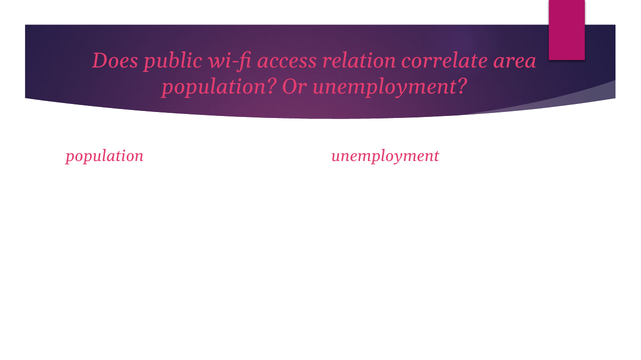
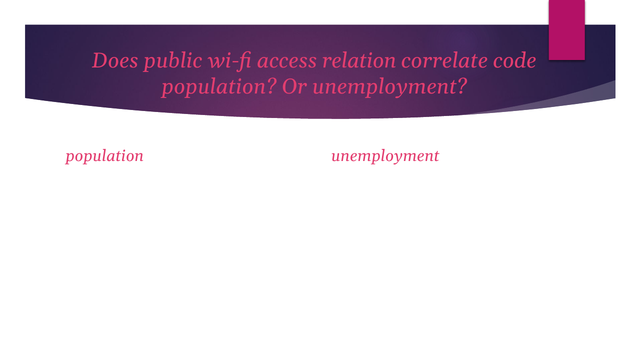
area: area -> code
